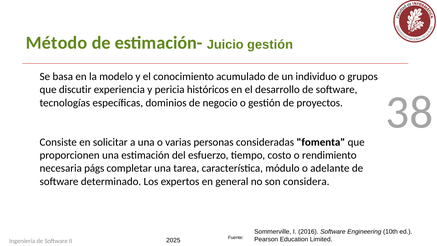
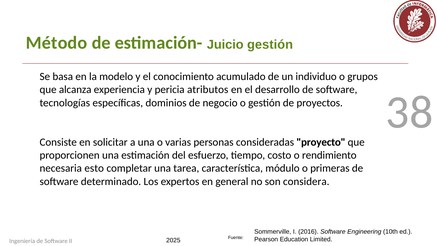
discutir: discutir -> alcanza
históricos: históricos -> atributos
fomenta: fomenta -> proyecto
págs: págs -> esto
adelante: adelante -> primeras
